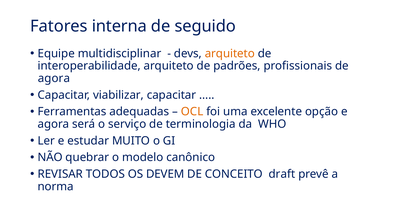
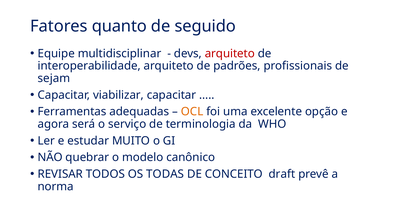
interna: interna -> quanto
arquiteto at (230, 53) colour: orange -> red
agora at (54, 78): agora -> sejam
DEVEM: DEVEM -> TODAS
